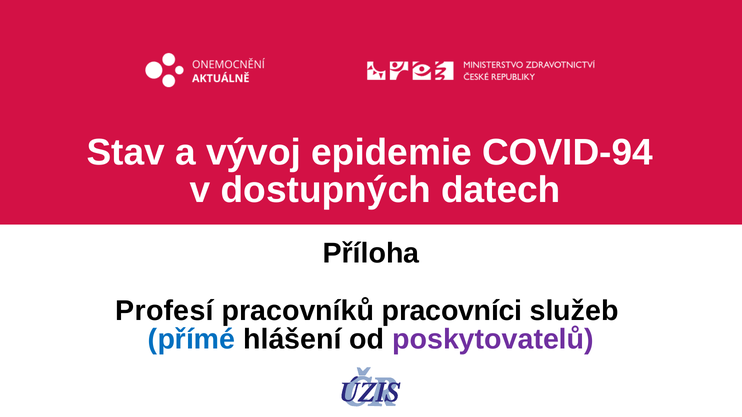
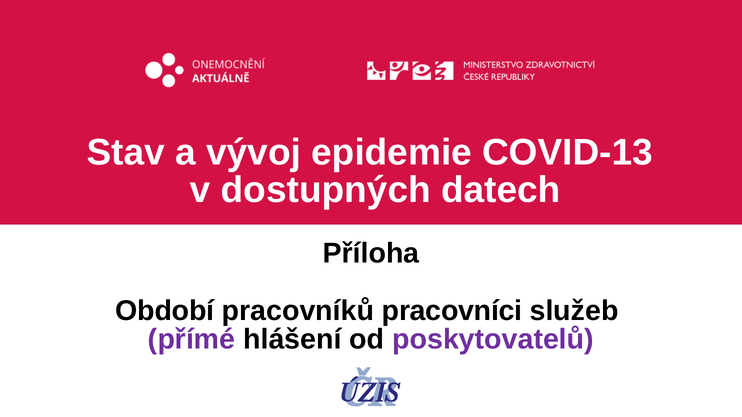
COVID-94: COVID-94 -> COVID-13
Profesí: Profesí -> Období
přímé colour: blue -> purple
